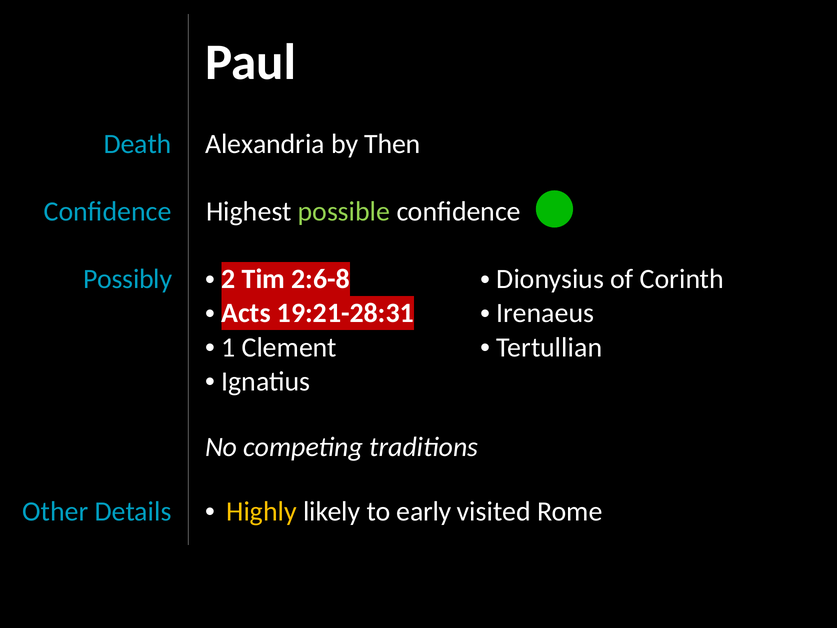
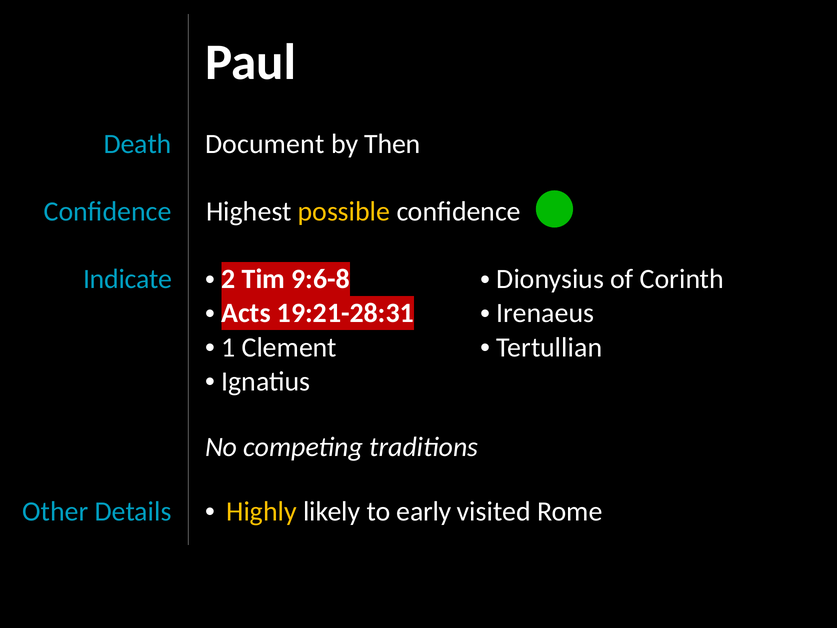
Alexandria: Alexandria -> Document
possible colour: light green -> yellow
Possibly: Possibly -> Indicate
2:6-8: 2:6-8 -> 9:6-8
